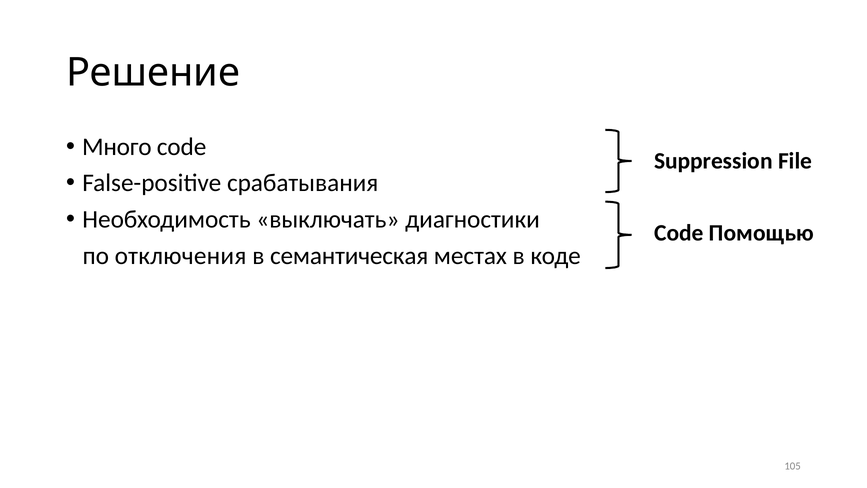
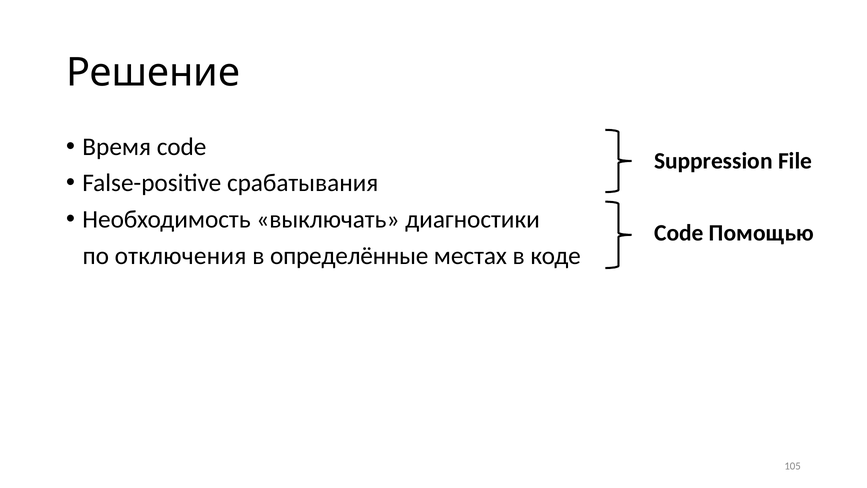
Много: Много -> Время
семантическая: семантическая -> определённые
